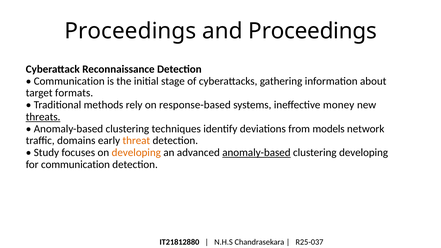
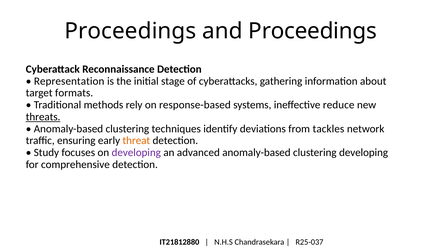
Communication at (69, 81): Communication -> Representation
money: money -> reduce
models: models -> tackles
domains: domains -> ensuring
developing at (136, 153) colour: orange -> purple
anomaly-based at (256, 153) underline: present -> none
for communication: communication -> comprehensive
